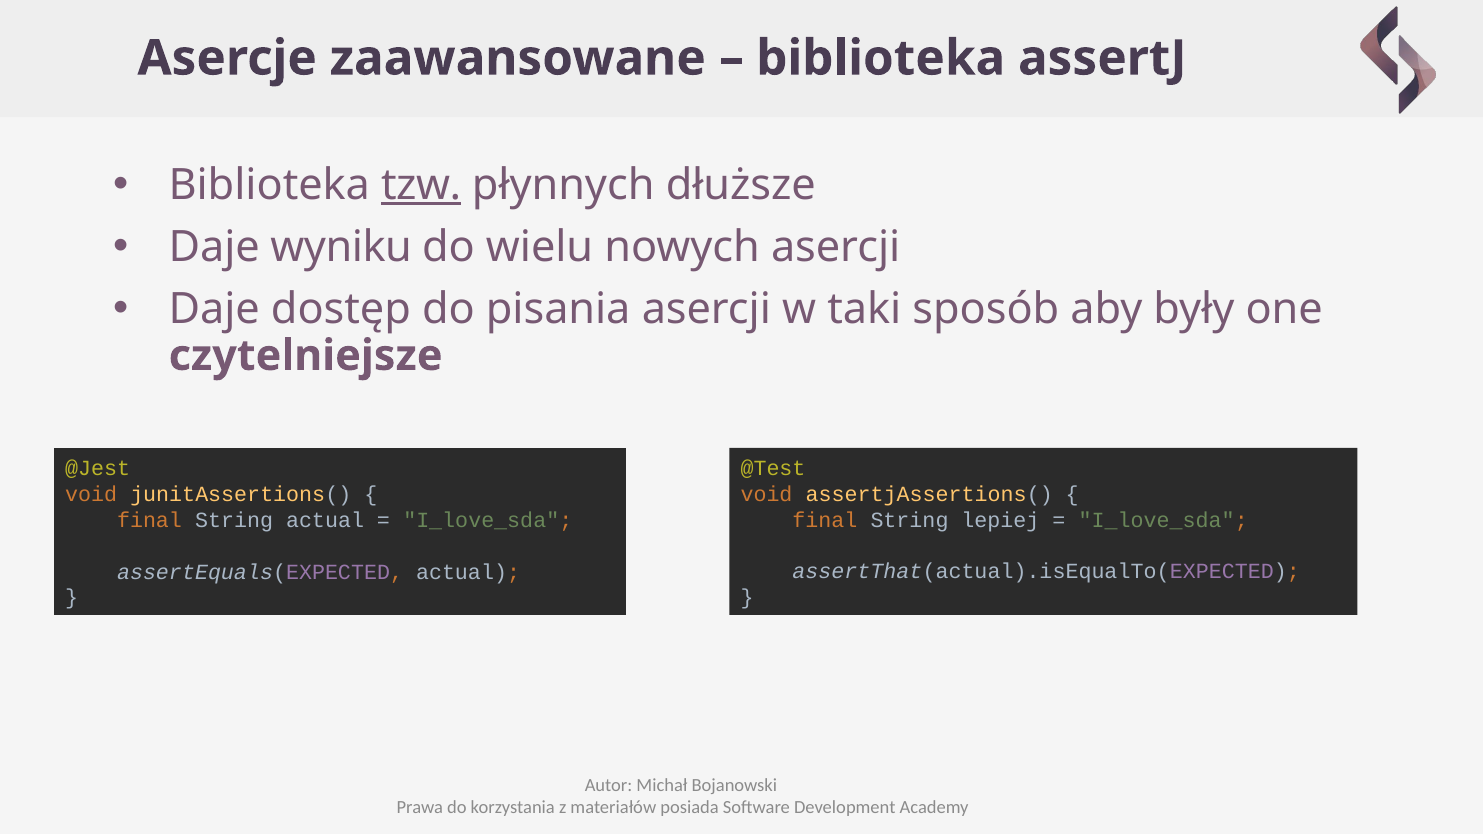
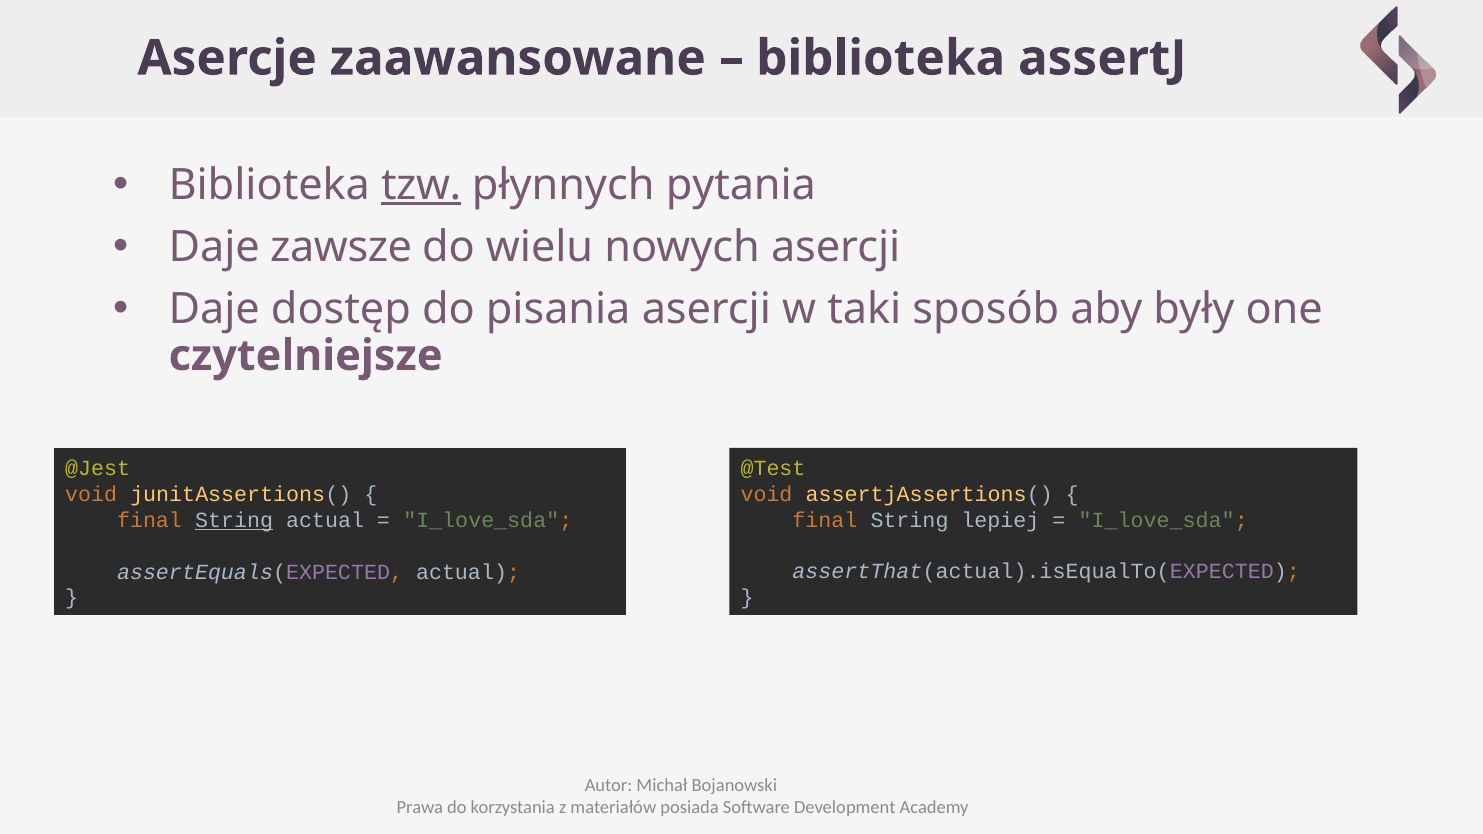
dłuższe: dłuższe -> pytania
wyniku: wyniku -> zawsze
String at (234, 520) underline: none -> present
